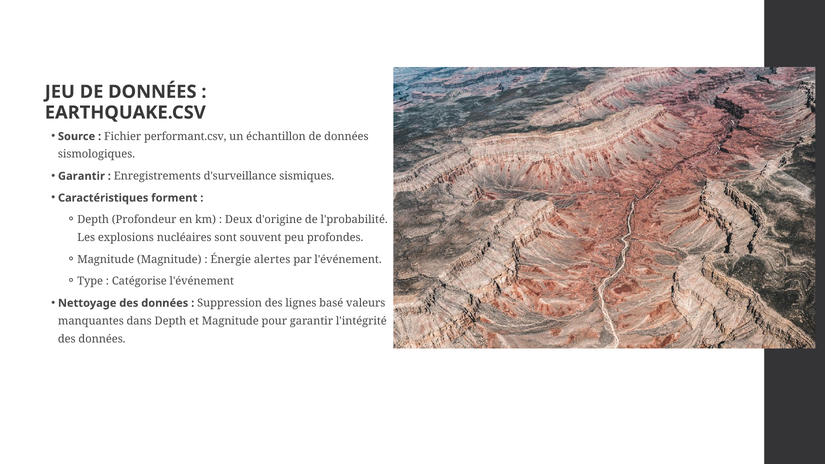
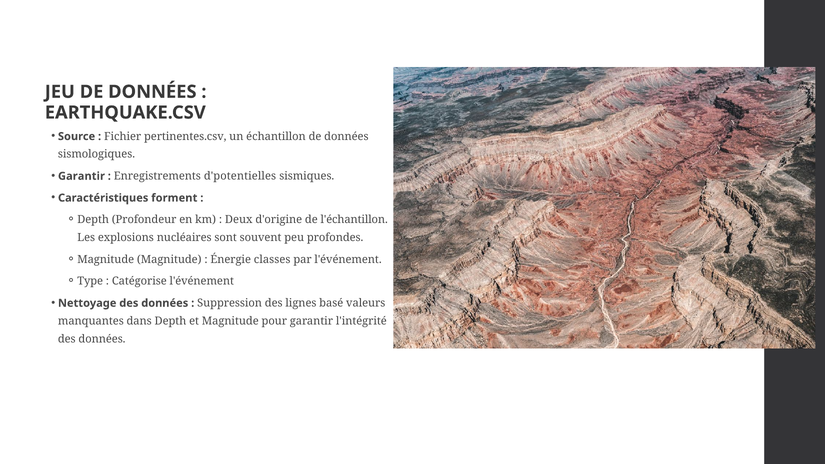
performant.csv: performant.csv -> pertinentes.csv
d'surveillance: d'surveillance -> d'potentielles
l'probabilité: l'probabilité -> l'échantillon
alertes: alertes -> classes
